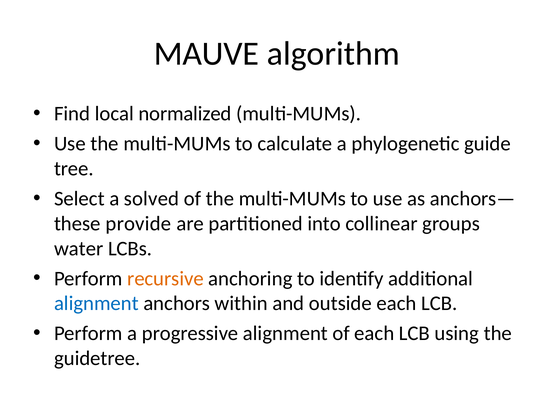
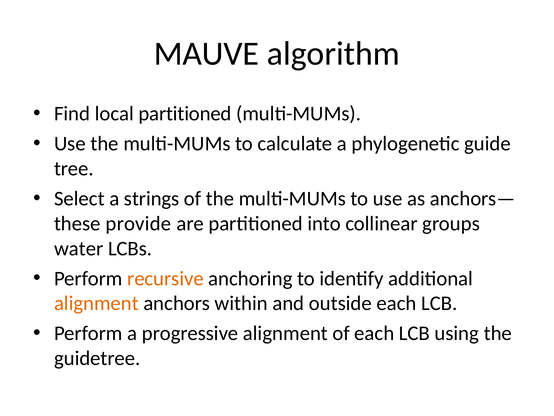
local normalized: normalized -> partitioned
solved: solved -> strings
alignment at (96, 303) colour: blue -> orange
